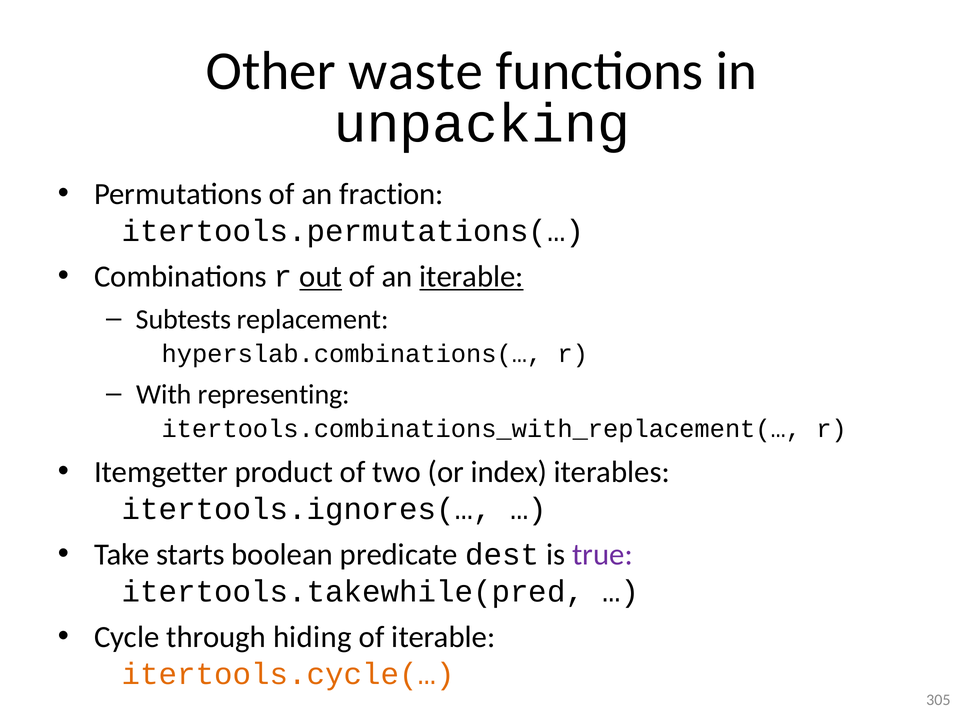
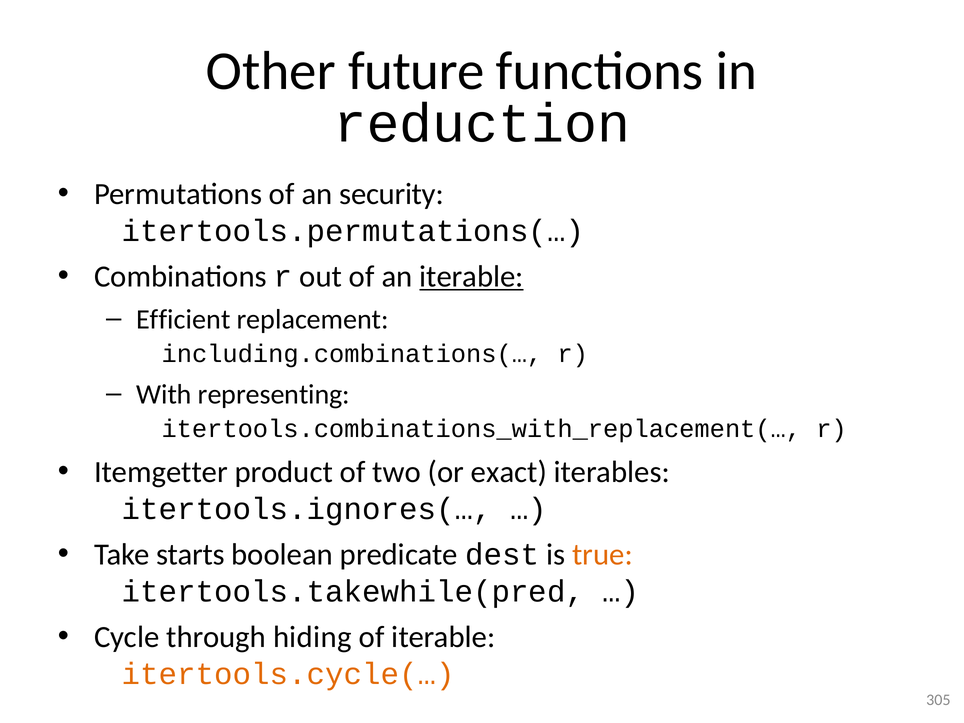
waste: waste -> future
unpacking: unpacking -> reduction
fraction: fraction -> security
out underline: present -> none
Subtests: Subtests -> Efficient
hyperslab.combinations(…: hyperslab.combinations(… -> including.combinations(…
index: index -> exact
true colour: purple -> orange
